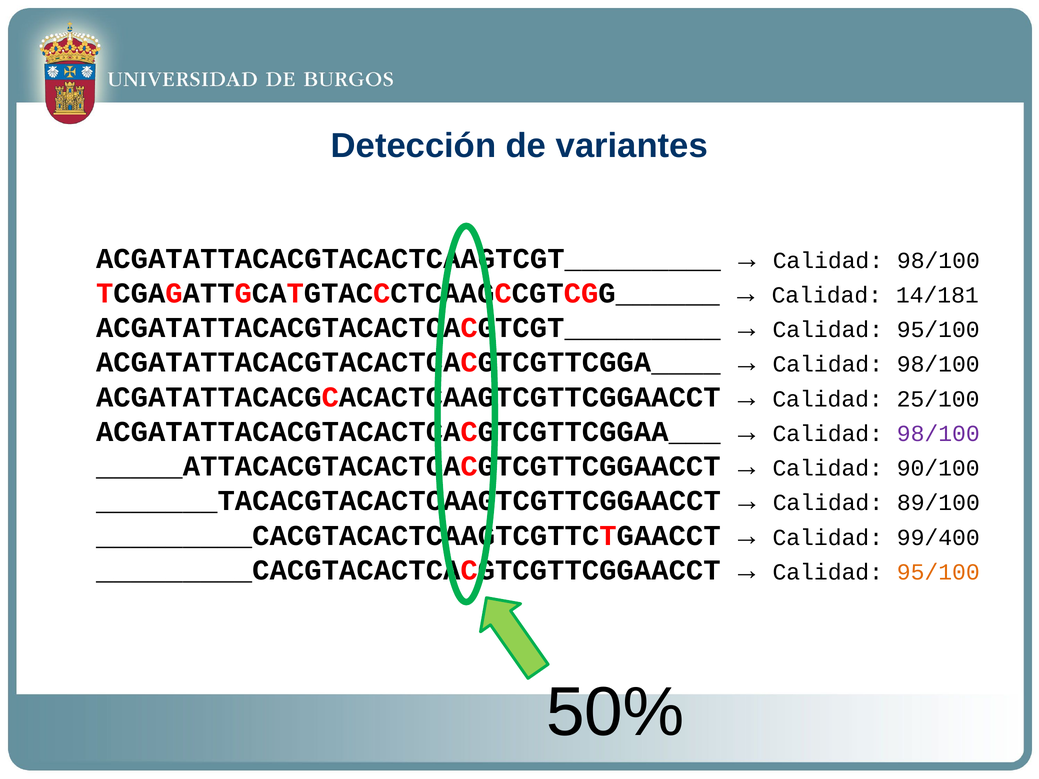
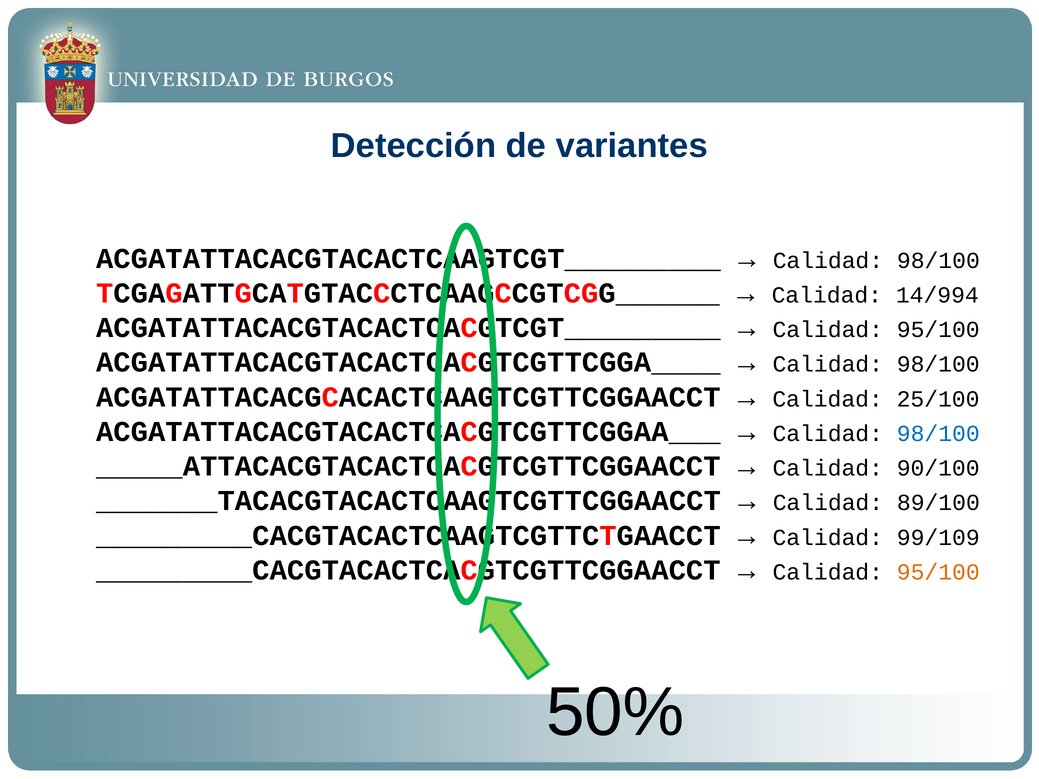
14/181: 14/181 -> 14/994
98/100 at (938, 434) colour: purple -> blue
99/400: 99/400 -> 99/109
